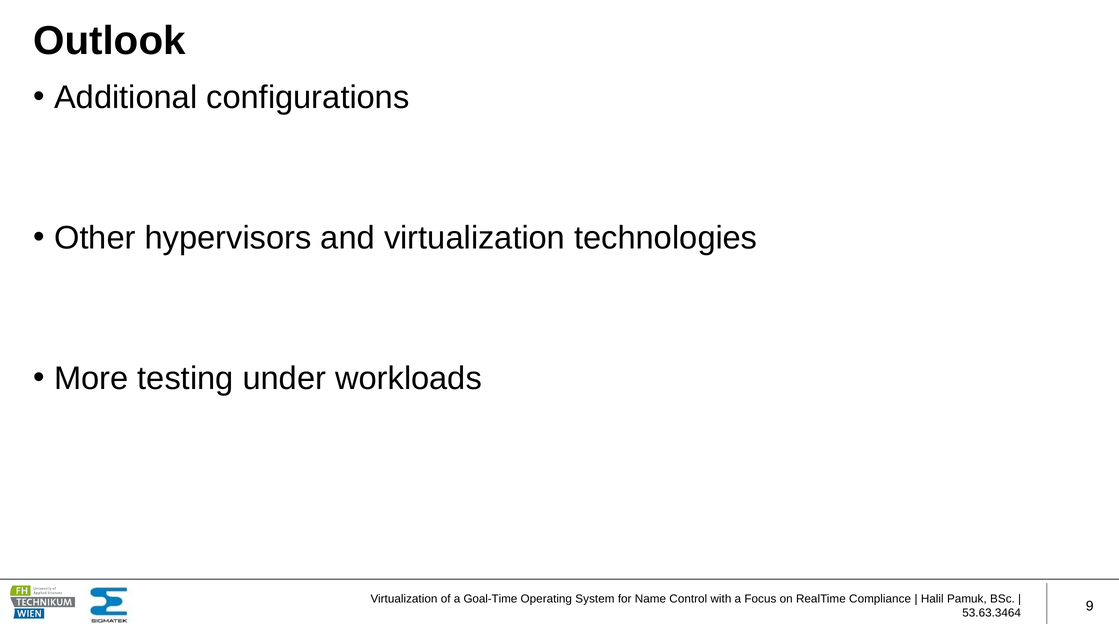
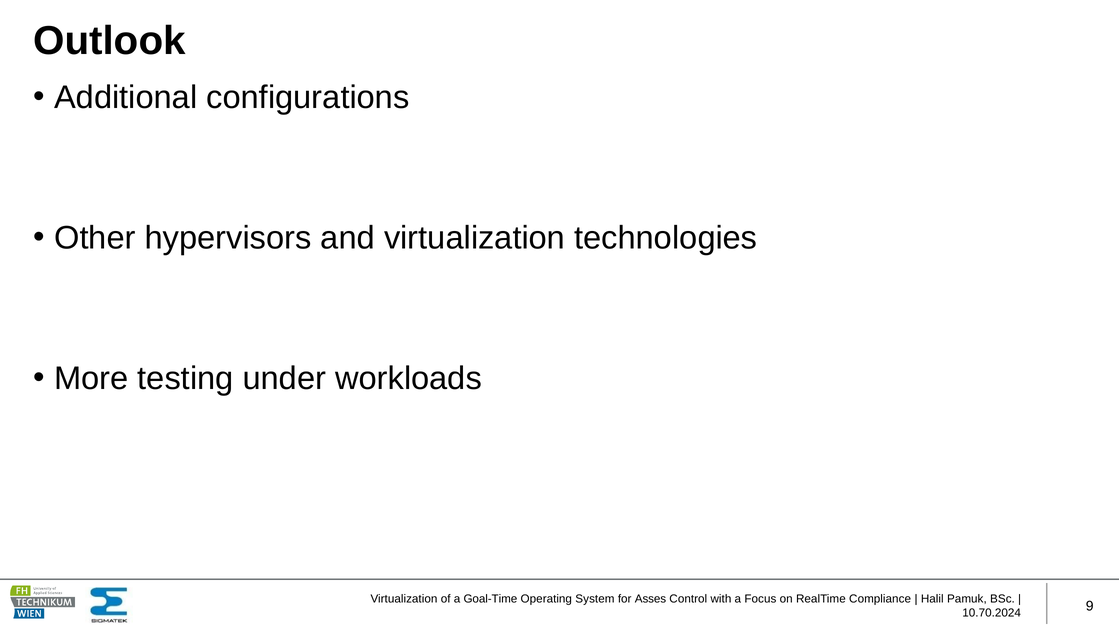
Name: Name -> Asses
53.63.3464: 53.63.3464 -> 10.70.2024
